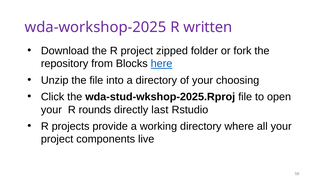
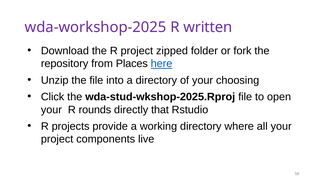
Blocks: Blocks -> Places
last: last -> that
